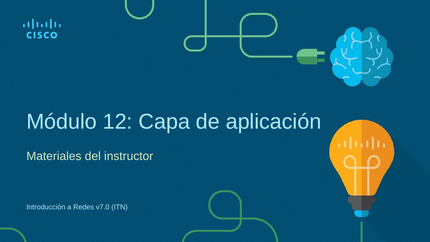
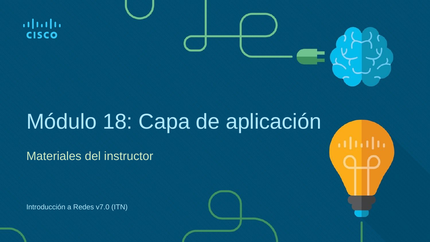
12: 12 -> 18
